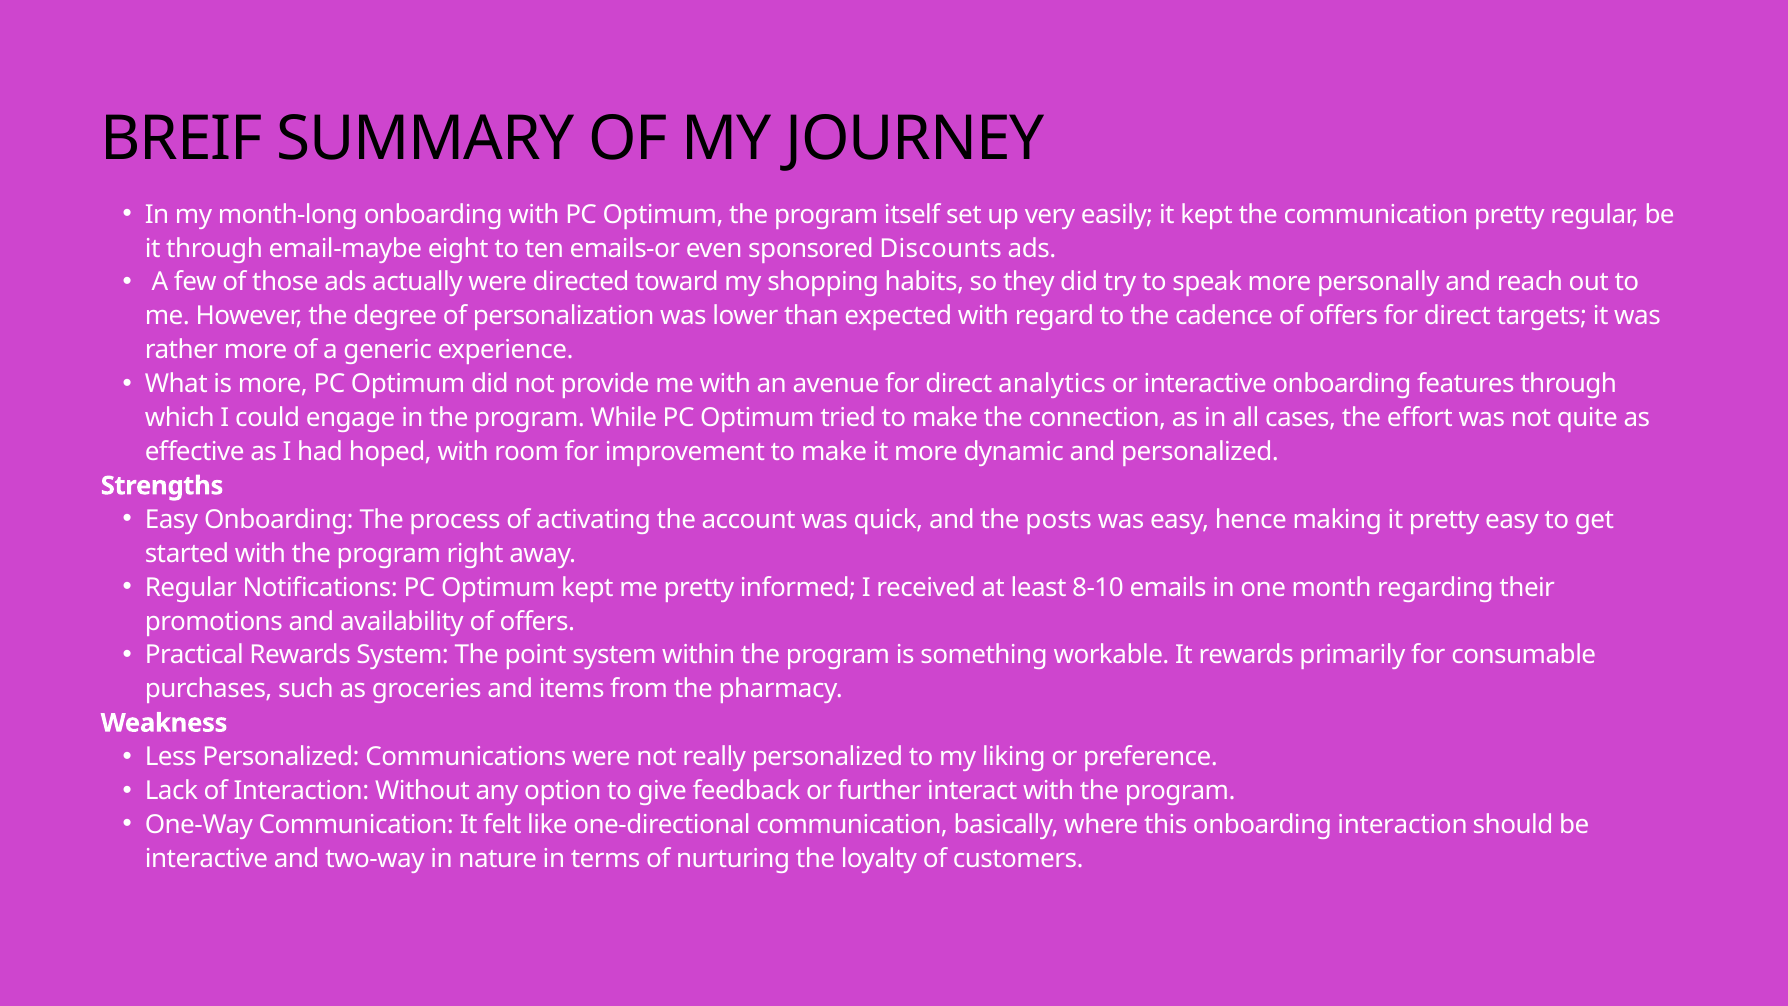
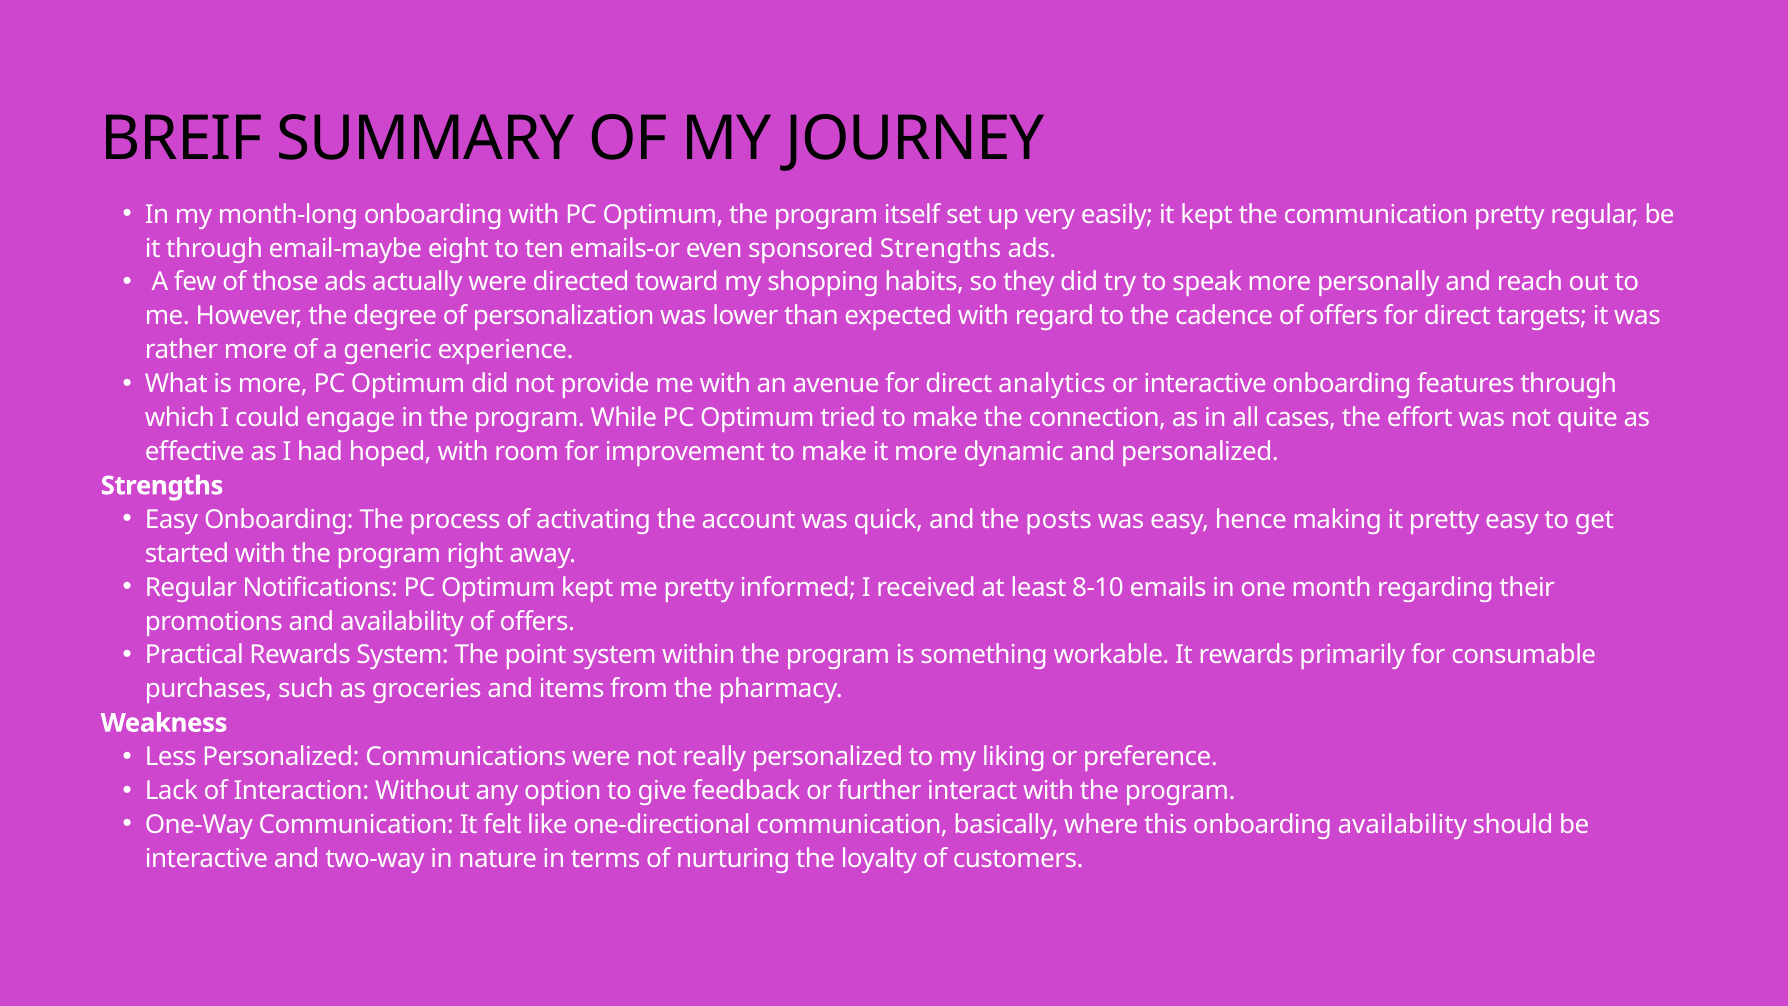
sponsored Discounts: Discounts -> Strengths
onboarding interaction: interaction -> availability
